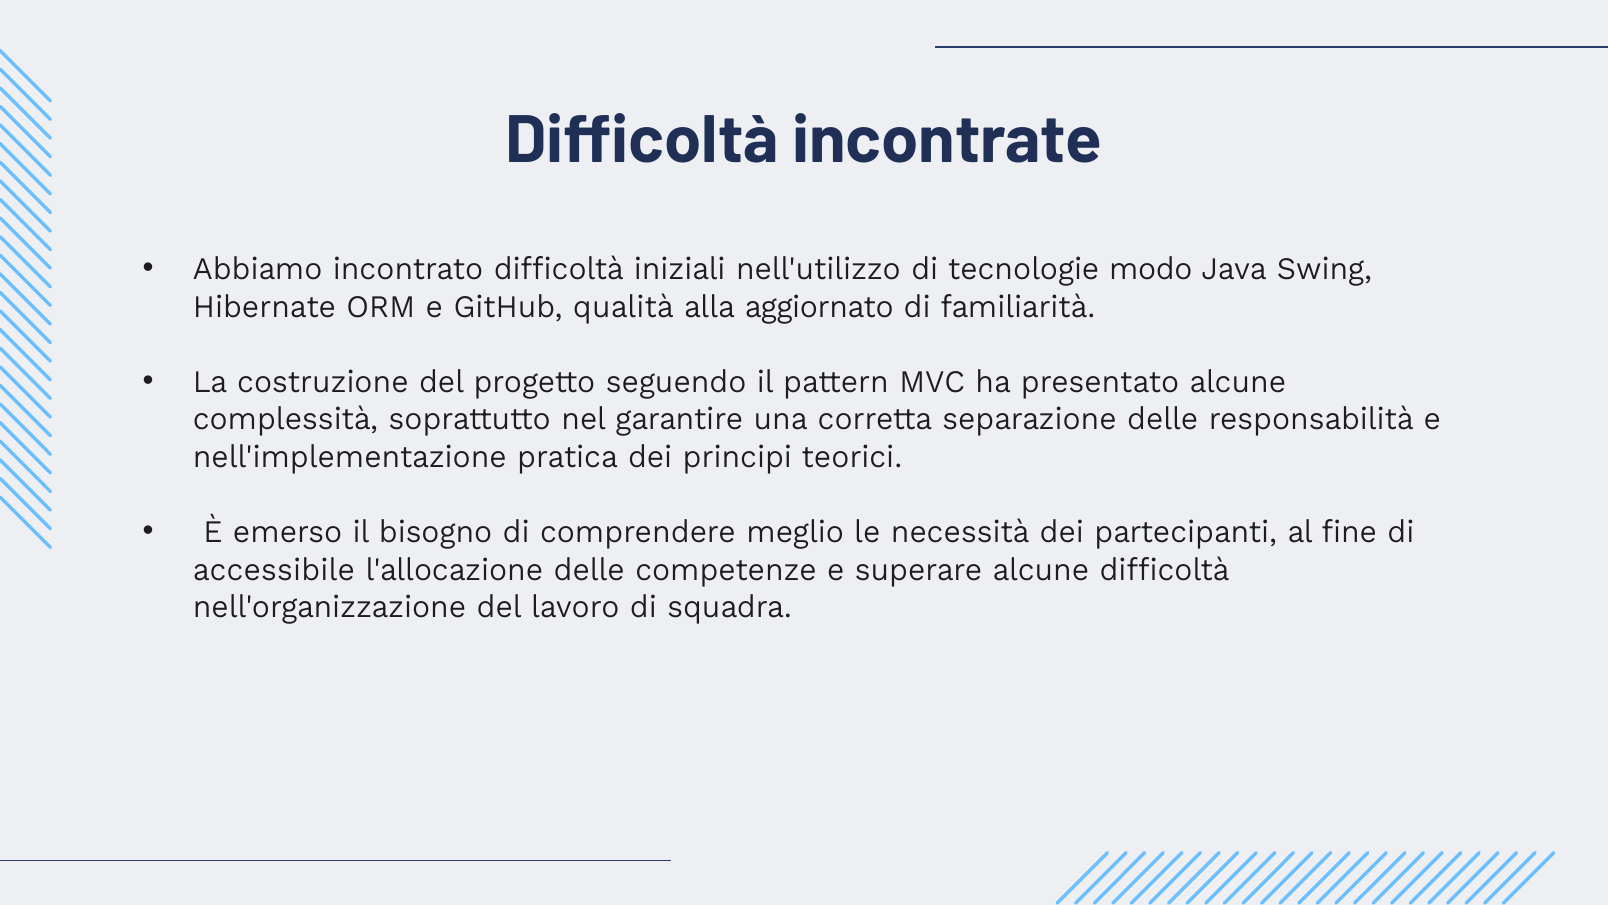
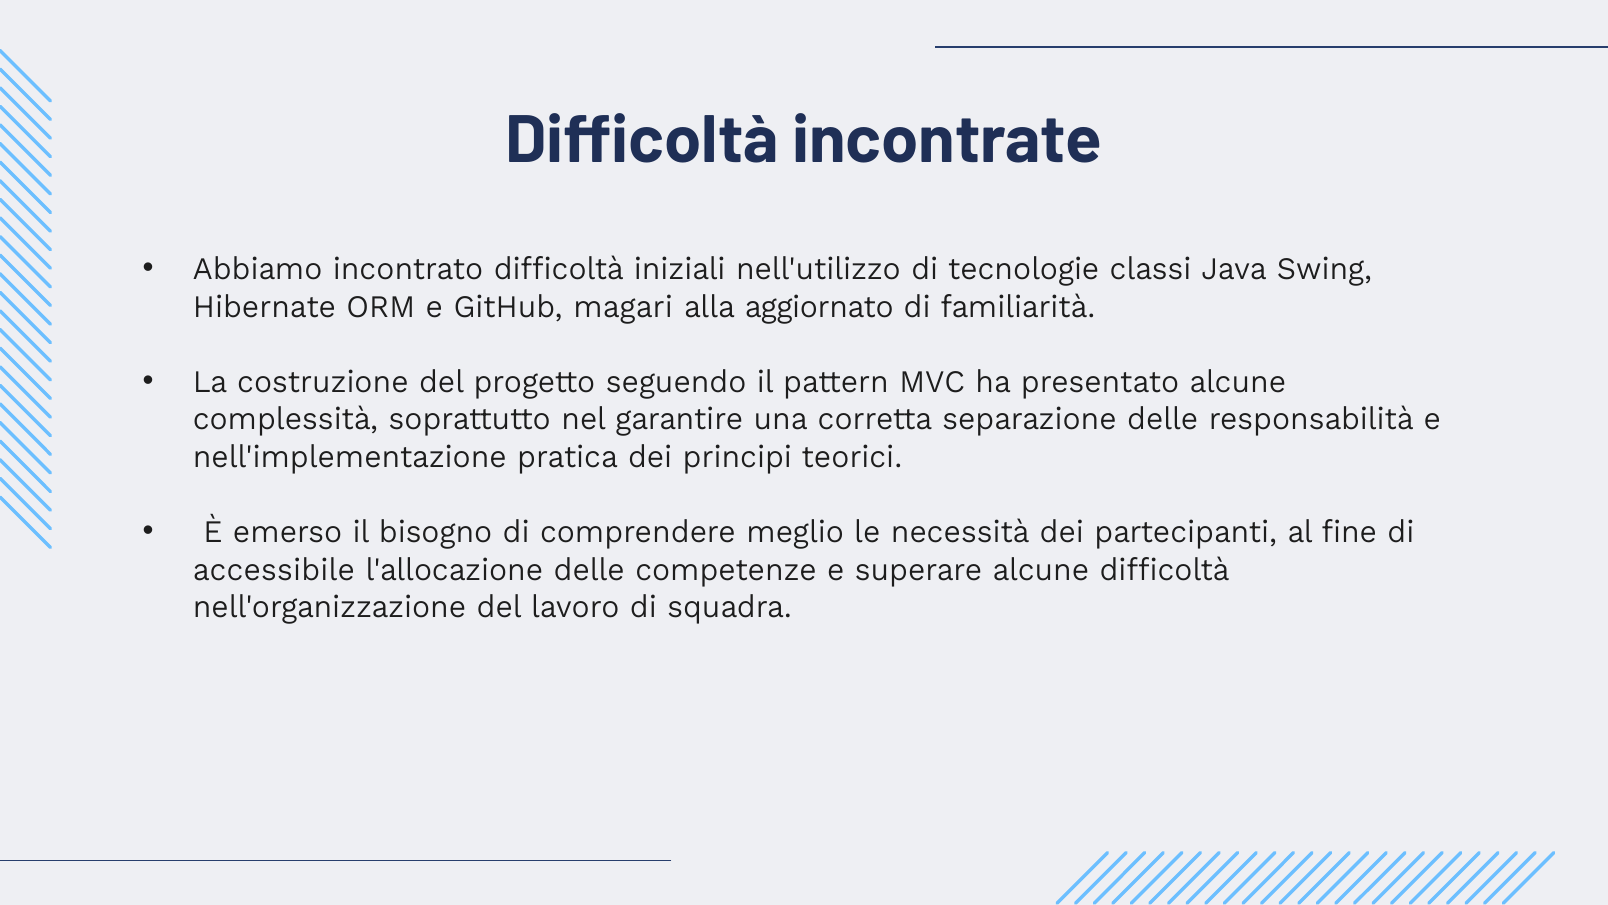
modo: modo -> classi
qualità: qualità -> magari
